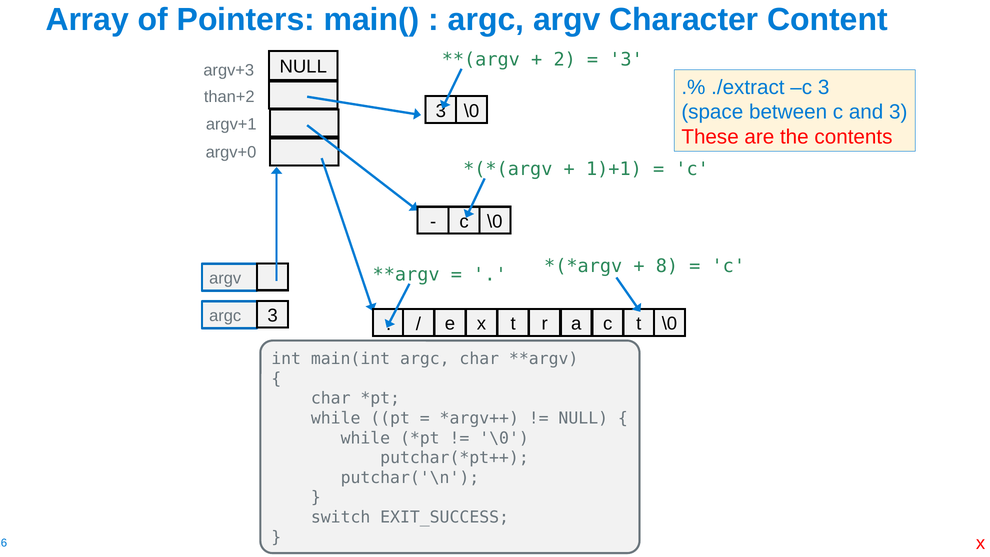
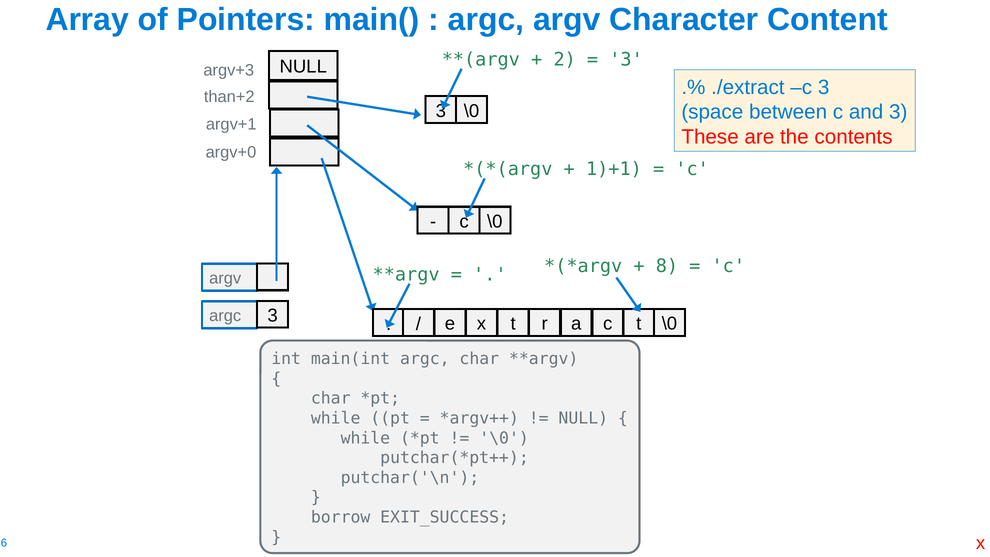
switch: switch -> borrow
